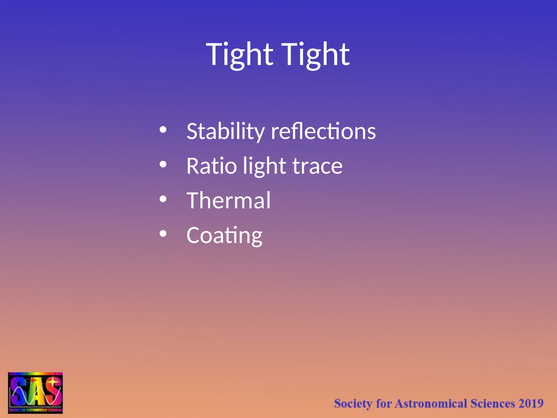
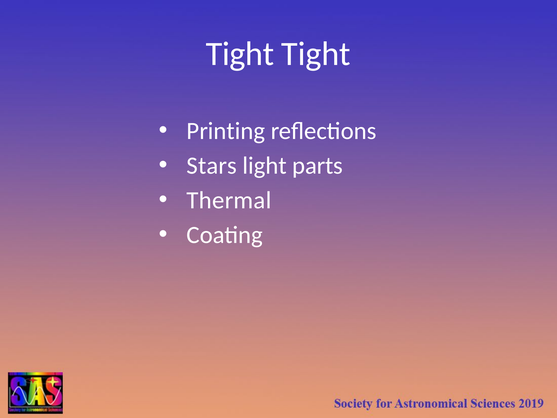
Stability: Stability -> Printing
Ratio: Ratio -> Stars
trace: trace -> parts
